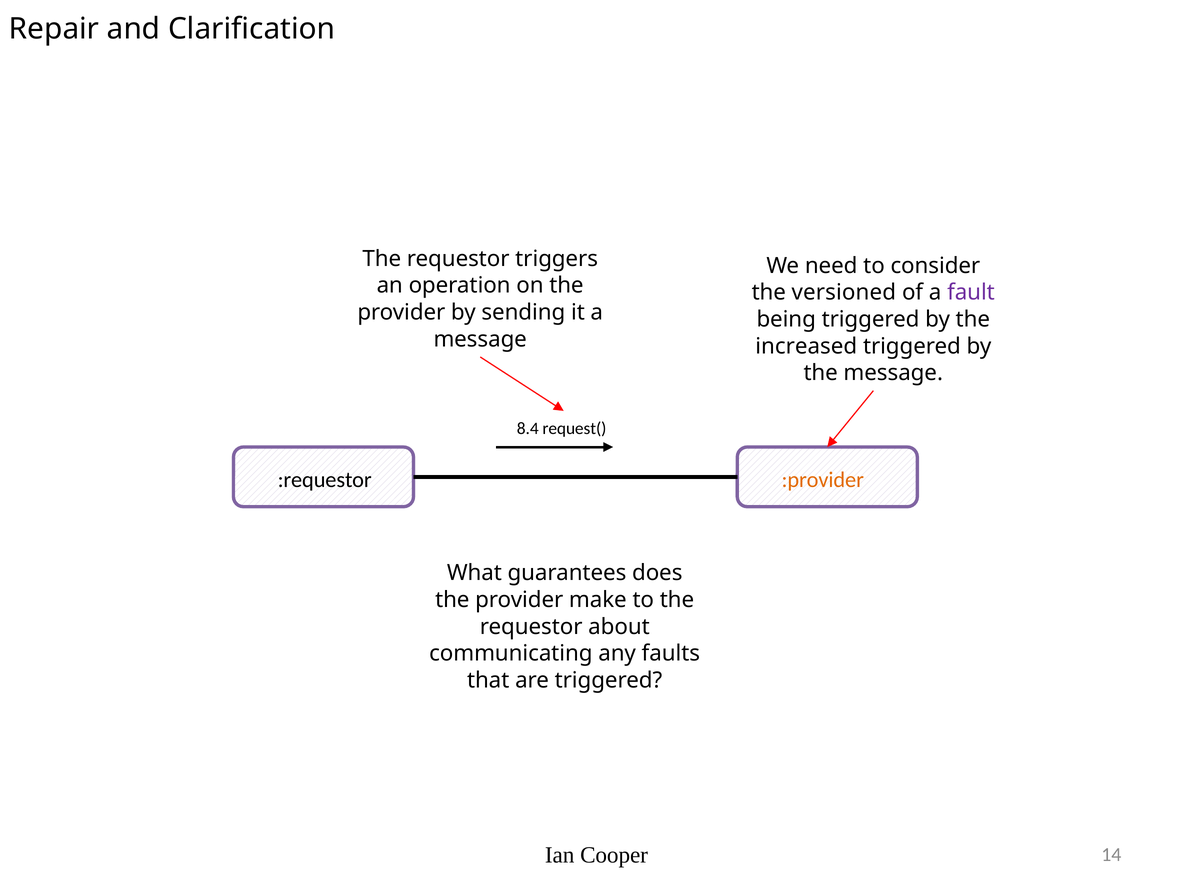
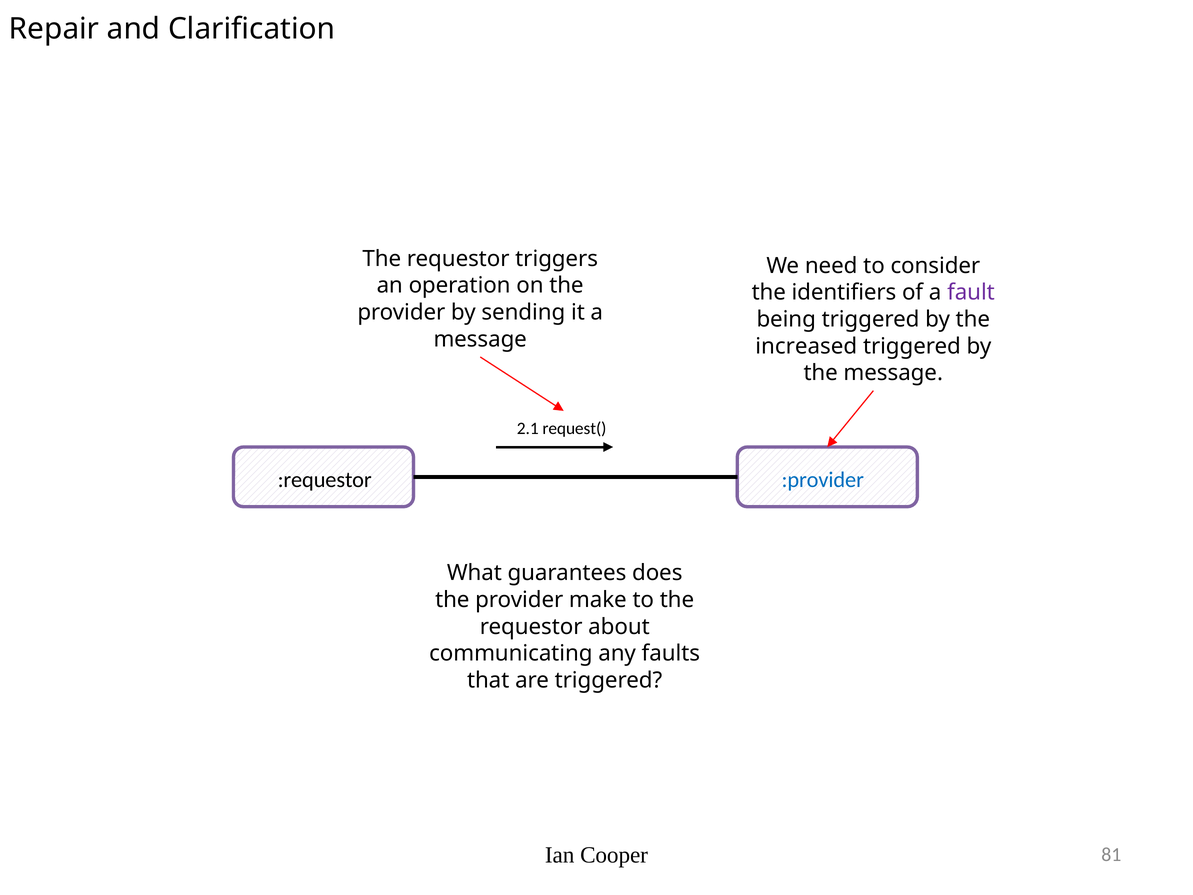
versioned: versioned -> identifiers
8.4: 8.4 -> 2.1
:provider colour: orange -> blue
14: 14 -> 81
